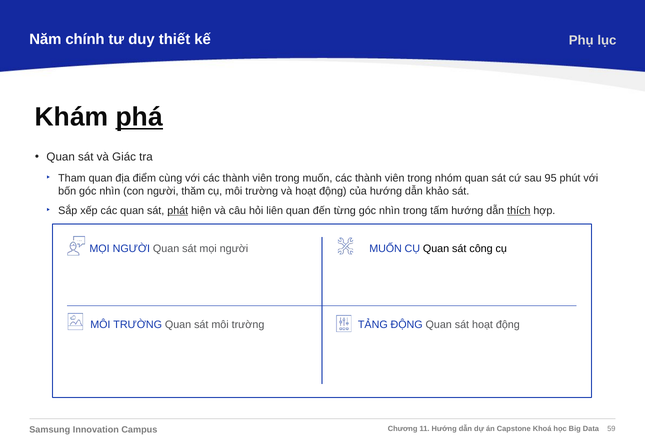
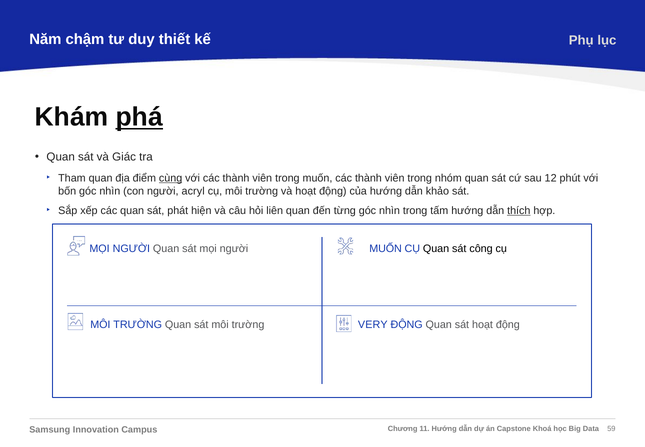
chính: chính -> chậm
cùng underline: none -> present
95: 95 -> 12
thăm: thăm -> acryl
phát underline: present -> none
TẢNG: TẢNG -> VERY
